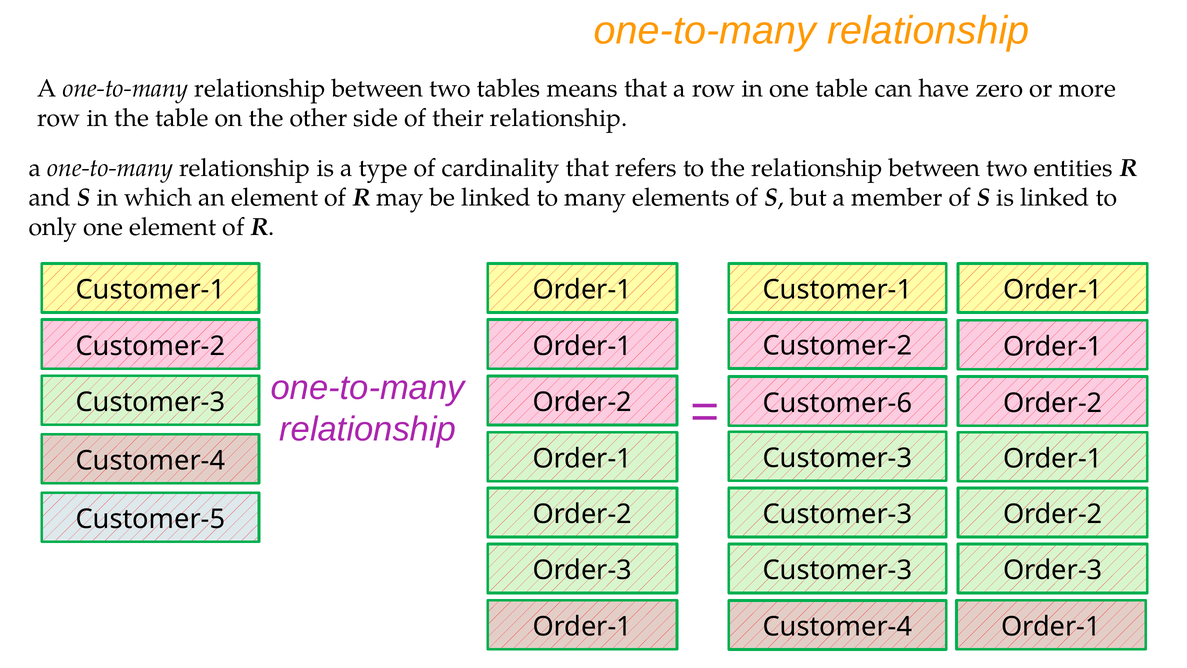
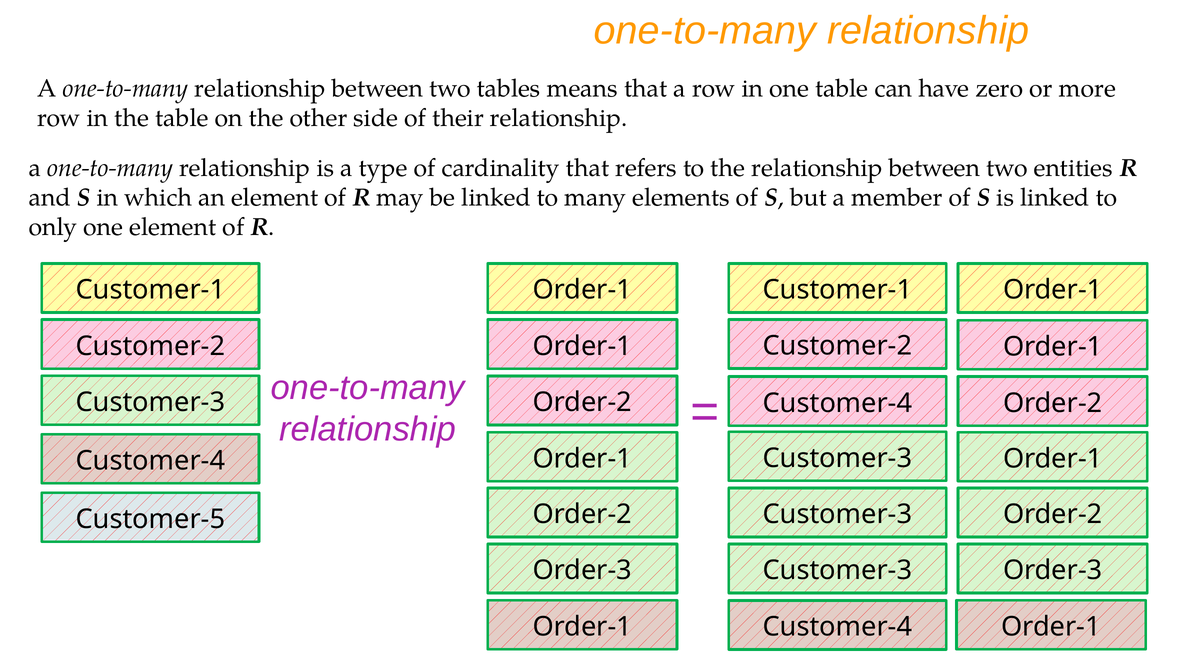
Customer-6 at (838, 403): Customer-6 -> Customer-4
